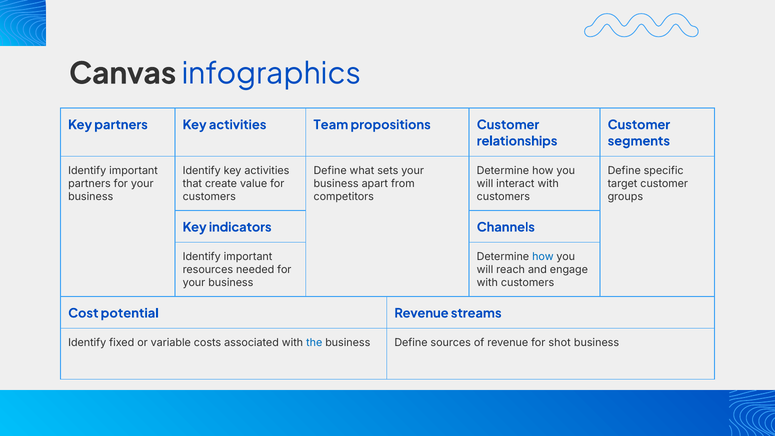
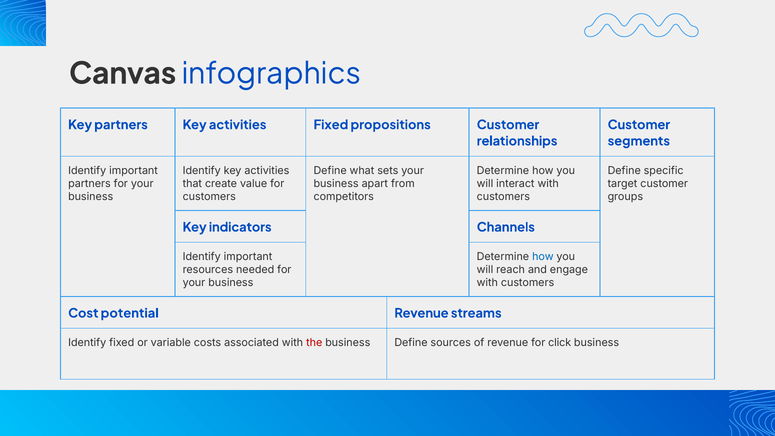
activities Team: Team -> Fixed
the colour: blue -> red
shot: shot -> click
